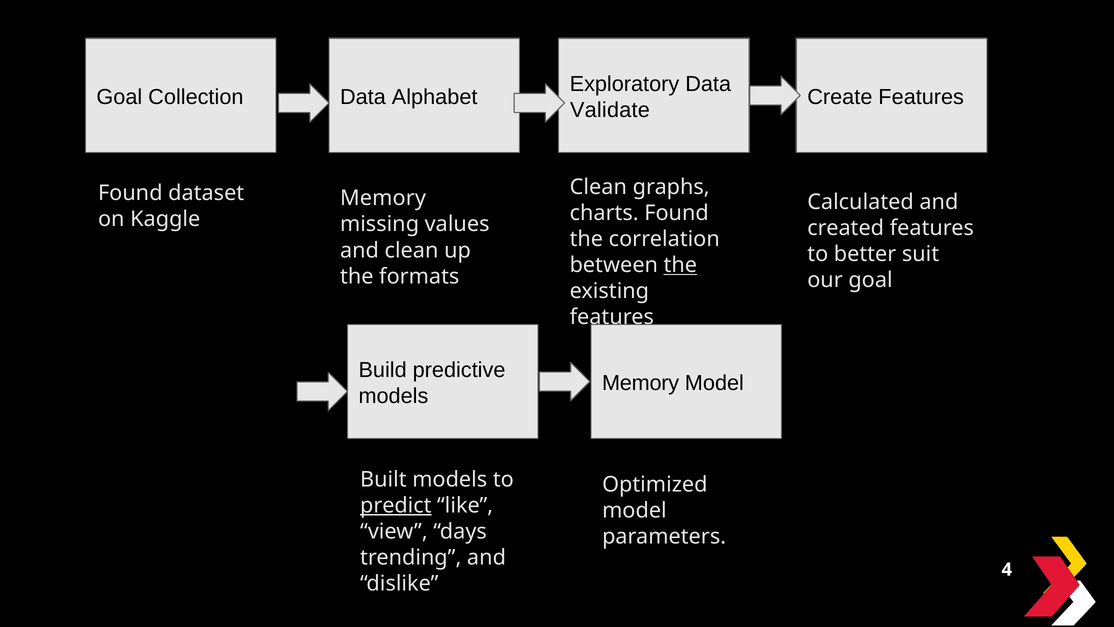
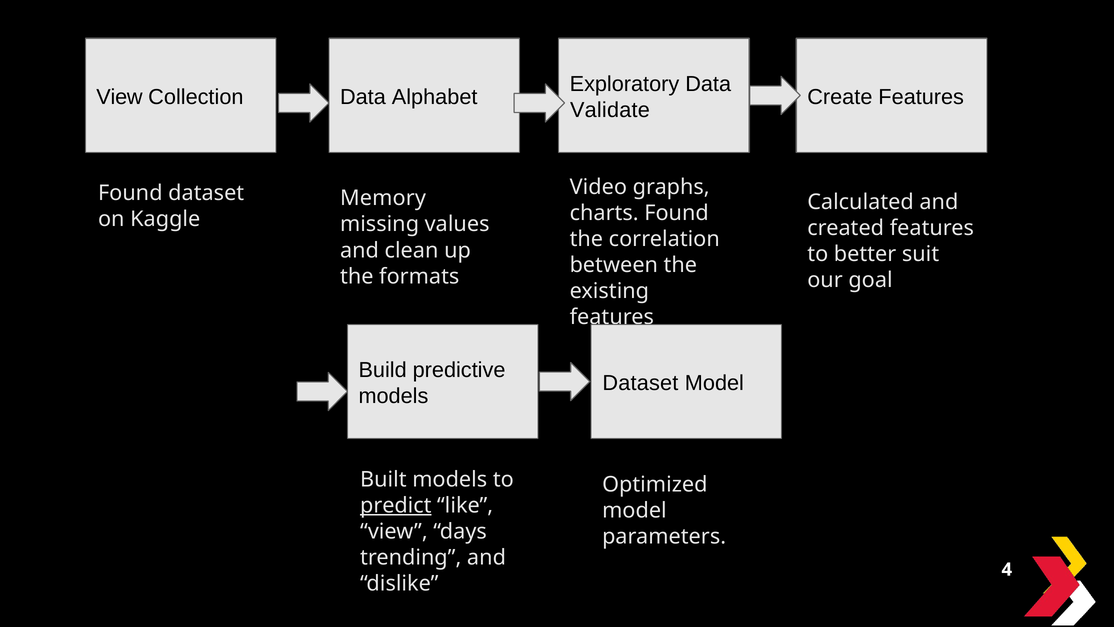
Goal at (119, 97): Goal -> View
Clean at (598, 187): Clean -> Video
the at (680, 265) underline: present -> none
Memory at (641, 383): Memory -> Dataset
